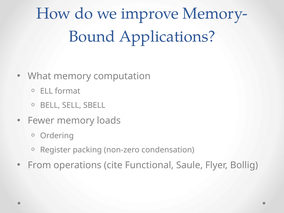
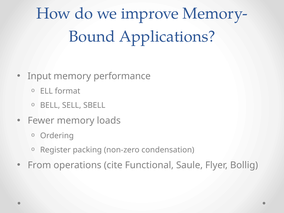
What: What -> Input
computation: computation -> performance
